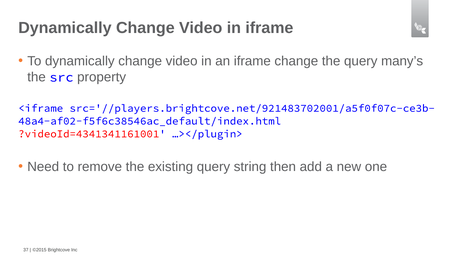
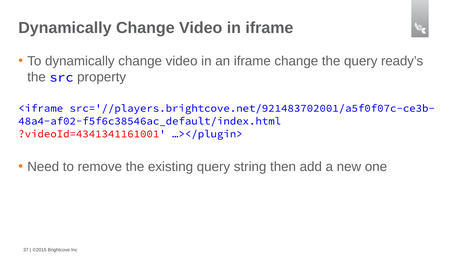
many’s: many’s -> ready’s
